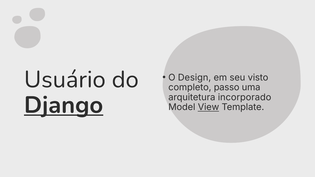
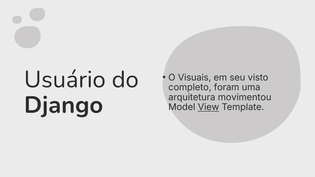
Design: Design -> Visuais
passo: passo -> foram
incorporado: incorporado -> movimentou
Django underline: present -> none
